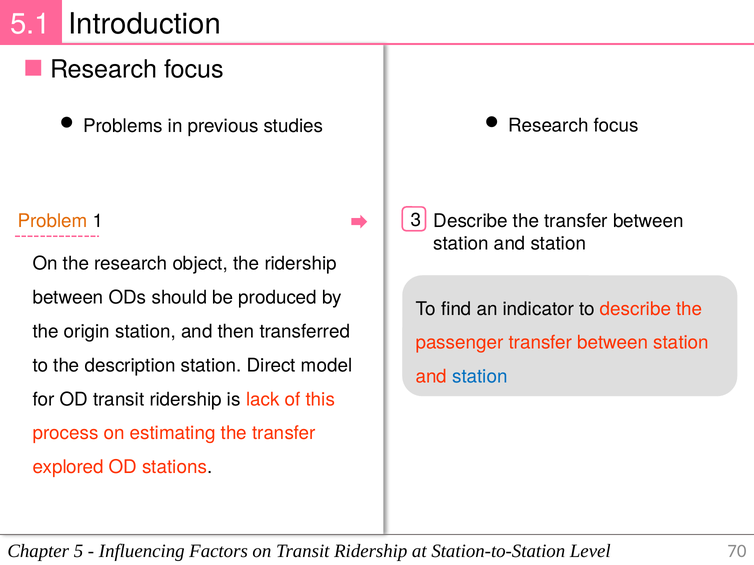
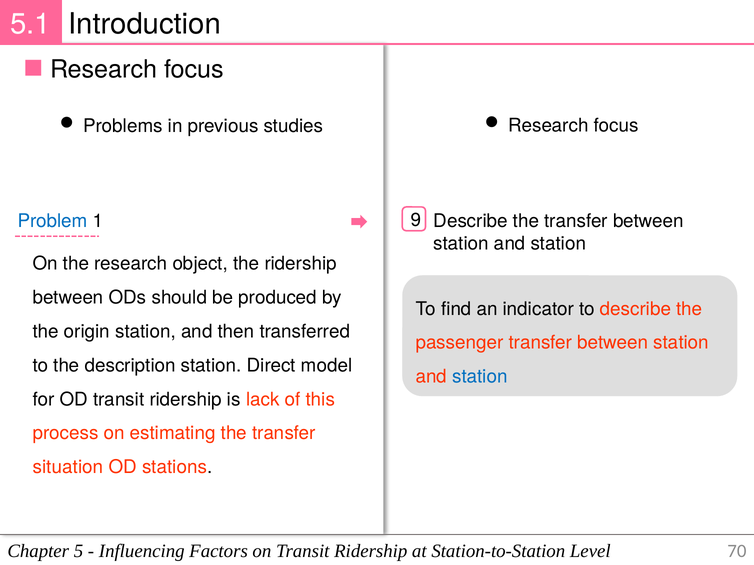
Problem colour: orange -> blue
3: 3 -> 9
explored: explored -> situation
